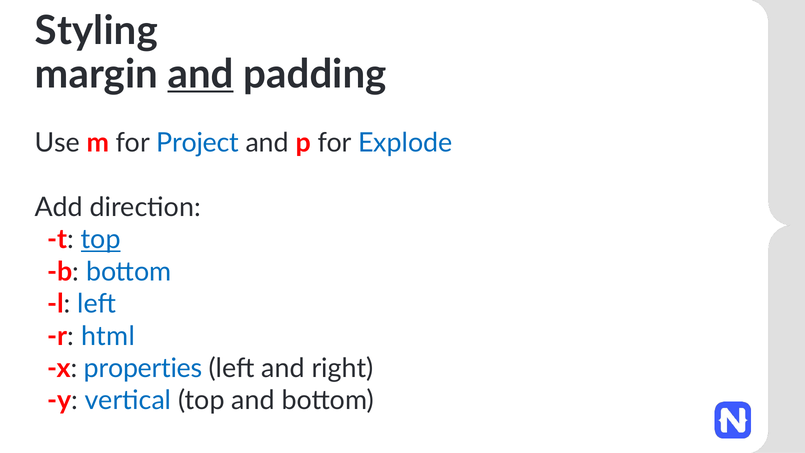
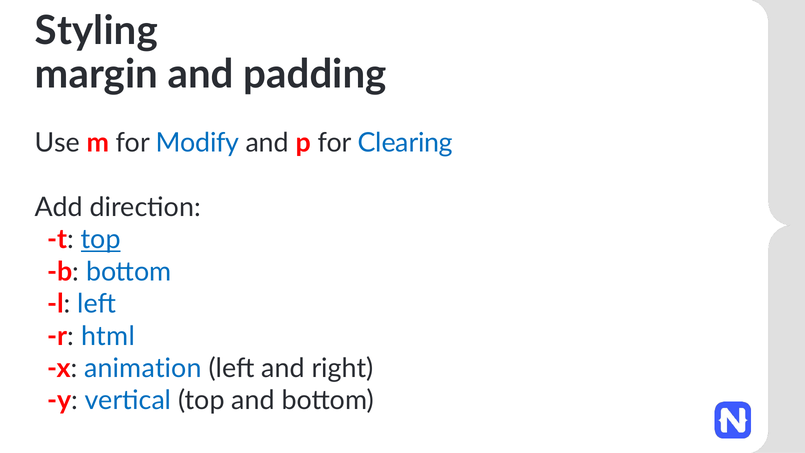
and at (201, 74) underline: present -> none
Project: Project -> Modify
Explode: Explode -> Clearing
properties: properties -> animation
